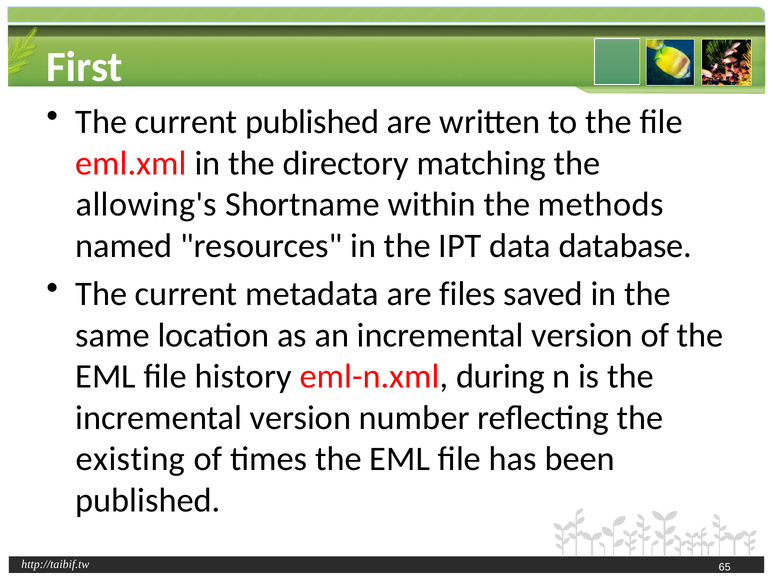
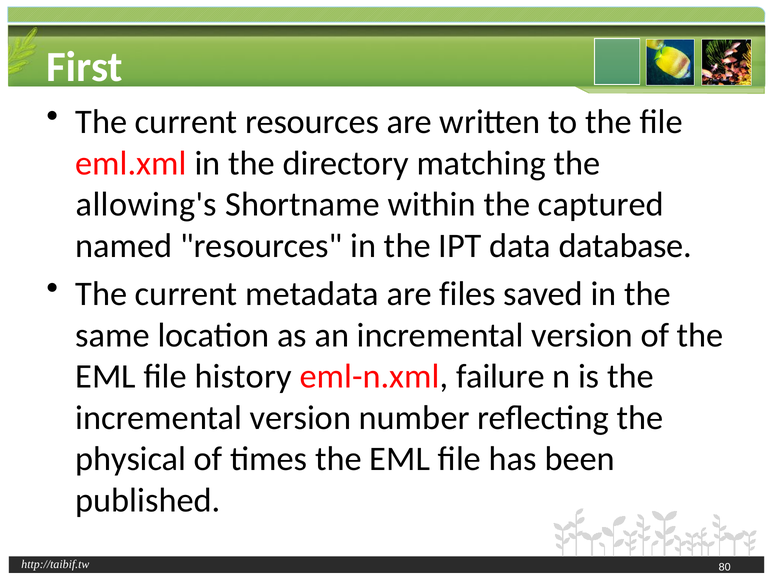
current published: published -> resources
methods: methods -> captured
during: during -> failure
existing: existing -> physical
65: 65 -> 80
